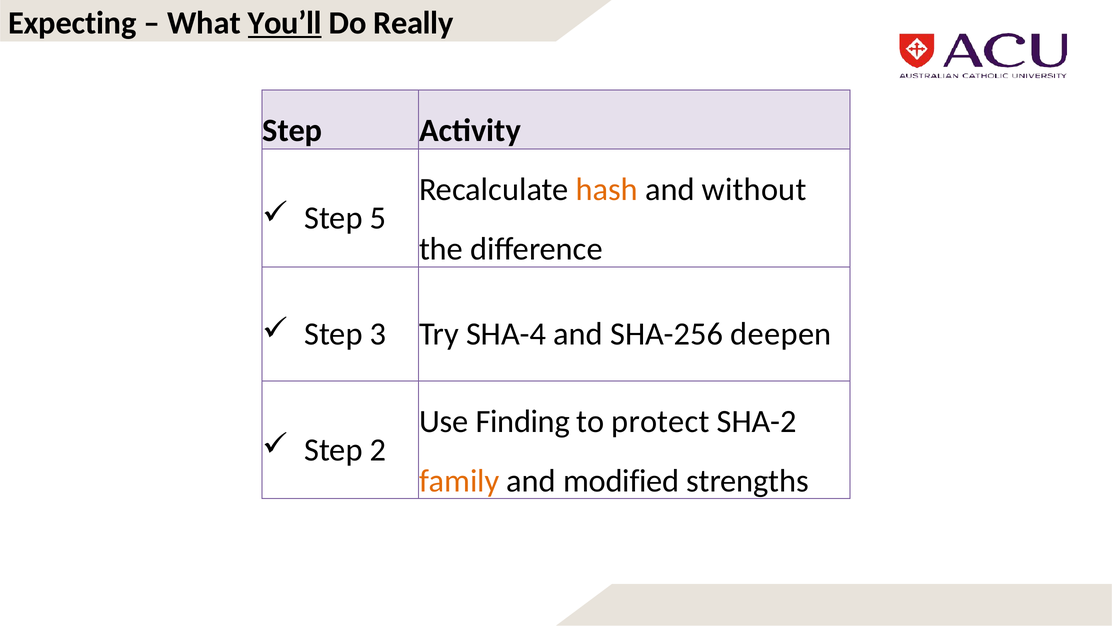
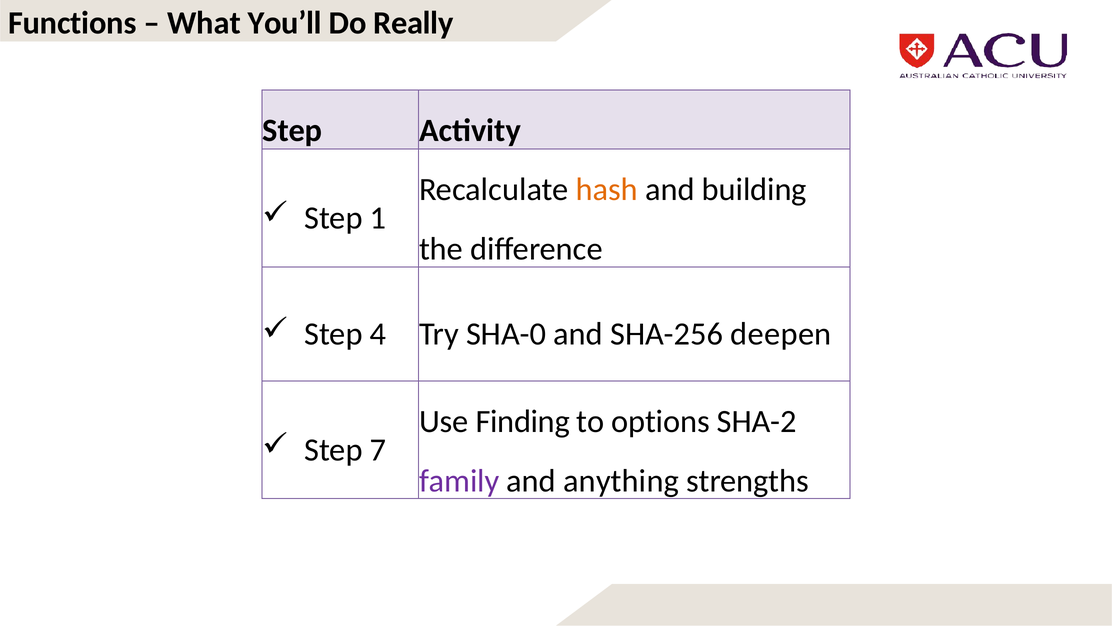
Expecting: Expecting -> Functions
You’ll underline: present -> none
without: without -> building
5: 5 -> 1
3: 3 -> 4
SHA-4: SHA-4 -> SHA-0
protect: protect -> options
2: 2 -> 7
family colour: orange -> purple
modified: modified -> anything
